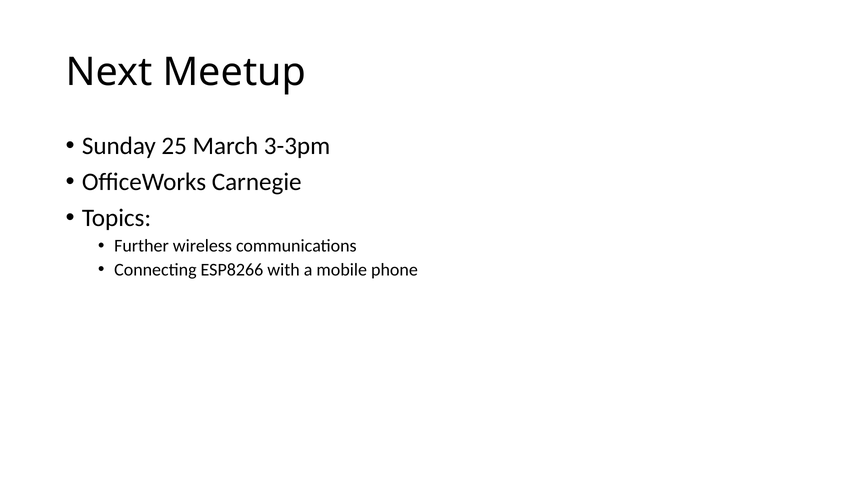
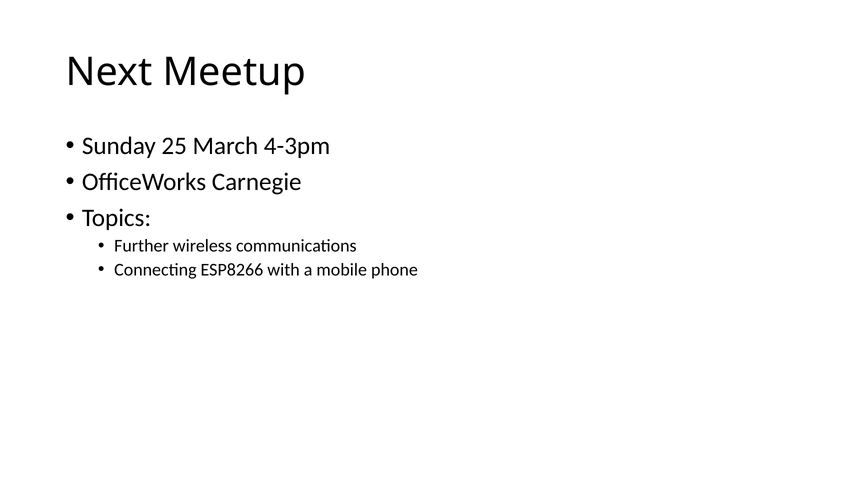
3-3pm: 3-3pm -> 4-3pm
